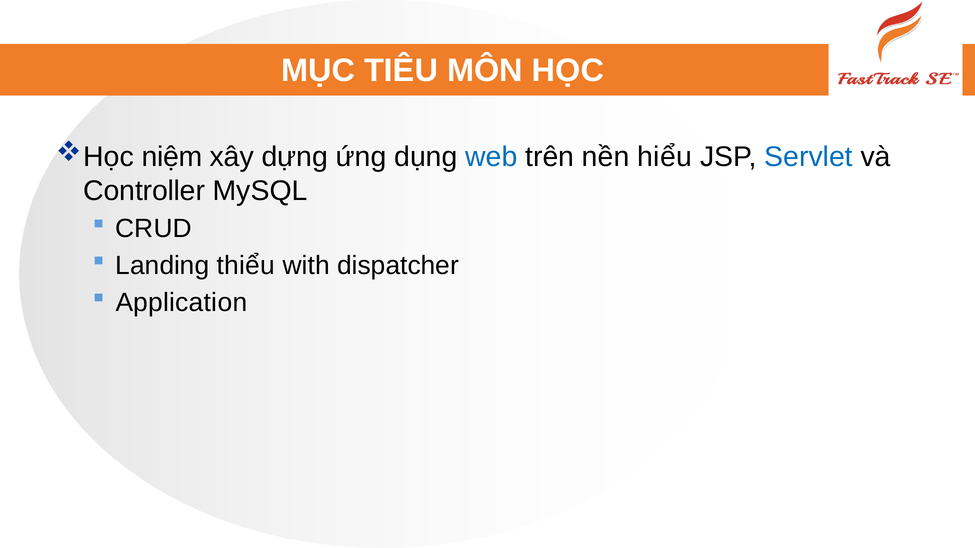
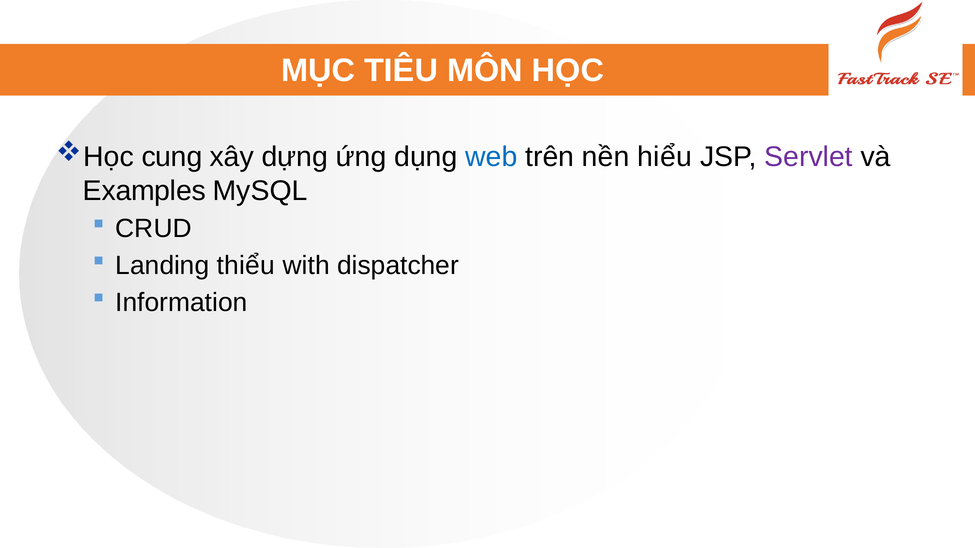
niệm: niệm -> cung
Servlet colour: blue -> purple
Controller: Controller -> Examples
Application: Application -> Information
